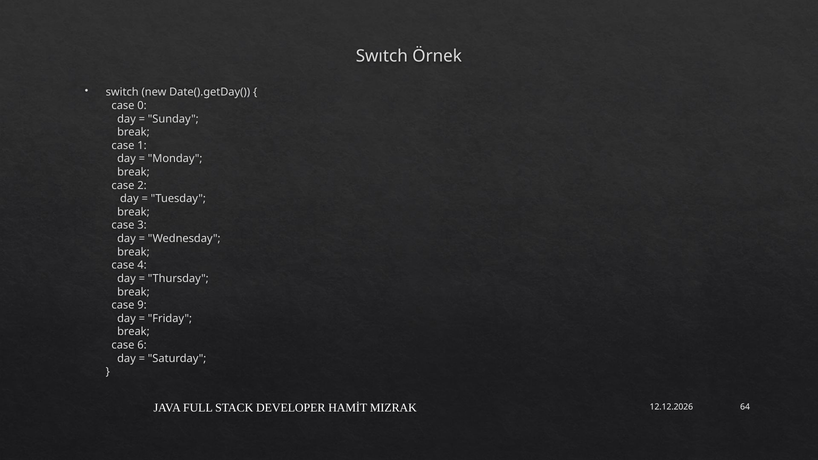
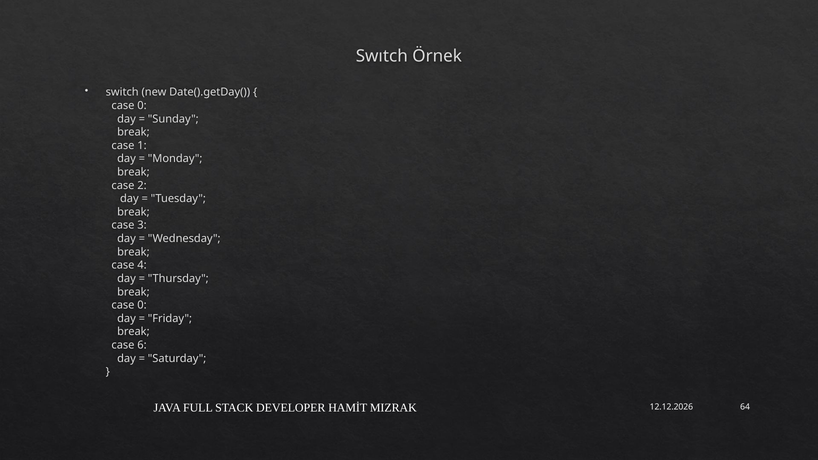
9 at (142, 305): 9 -> 0
